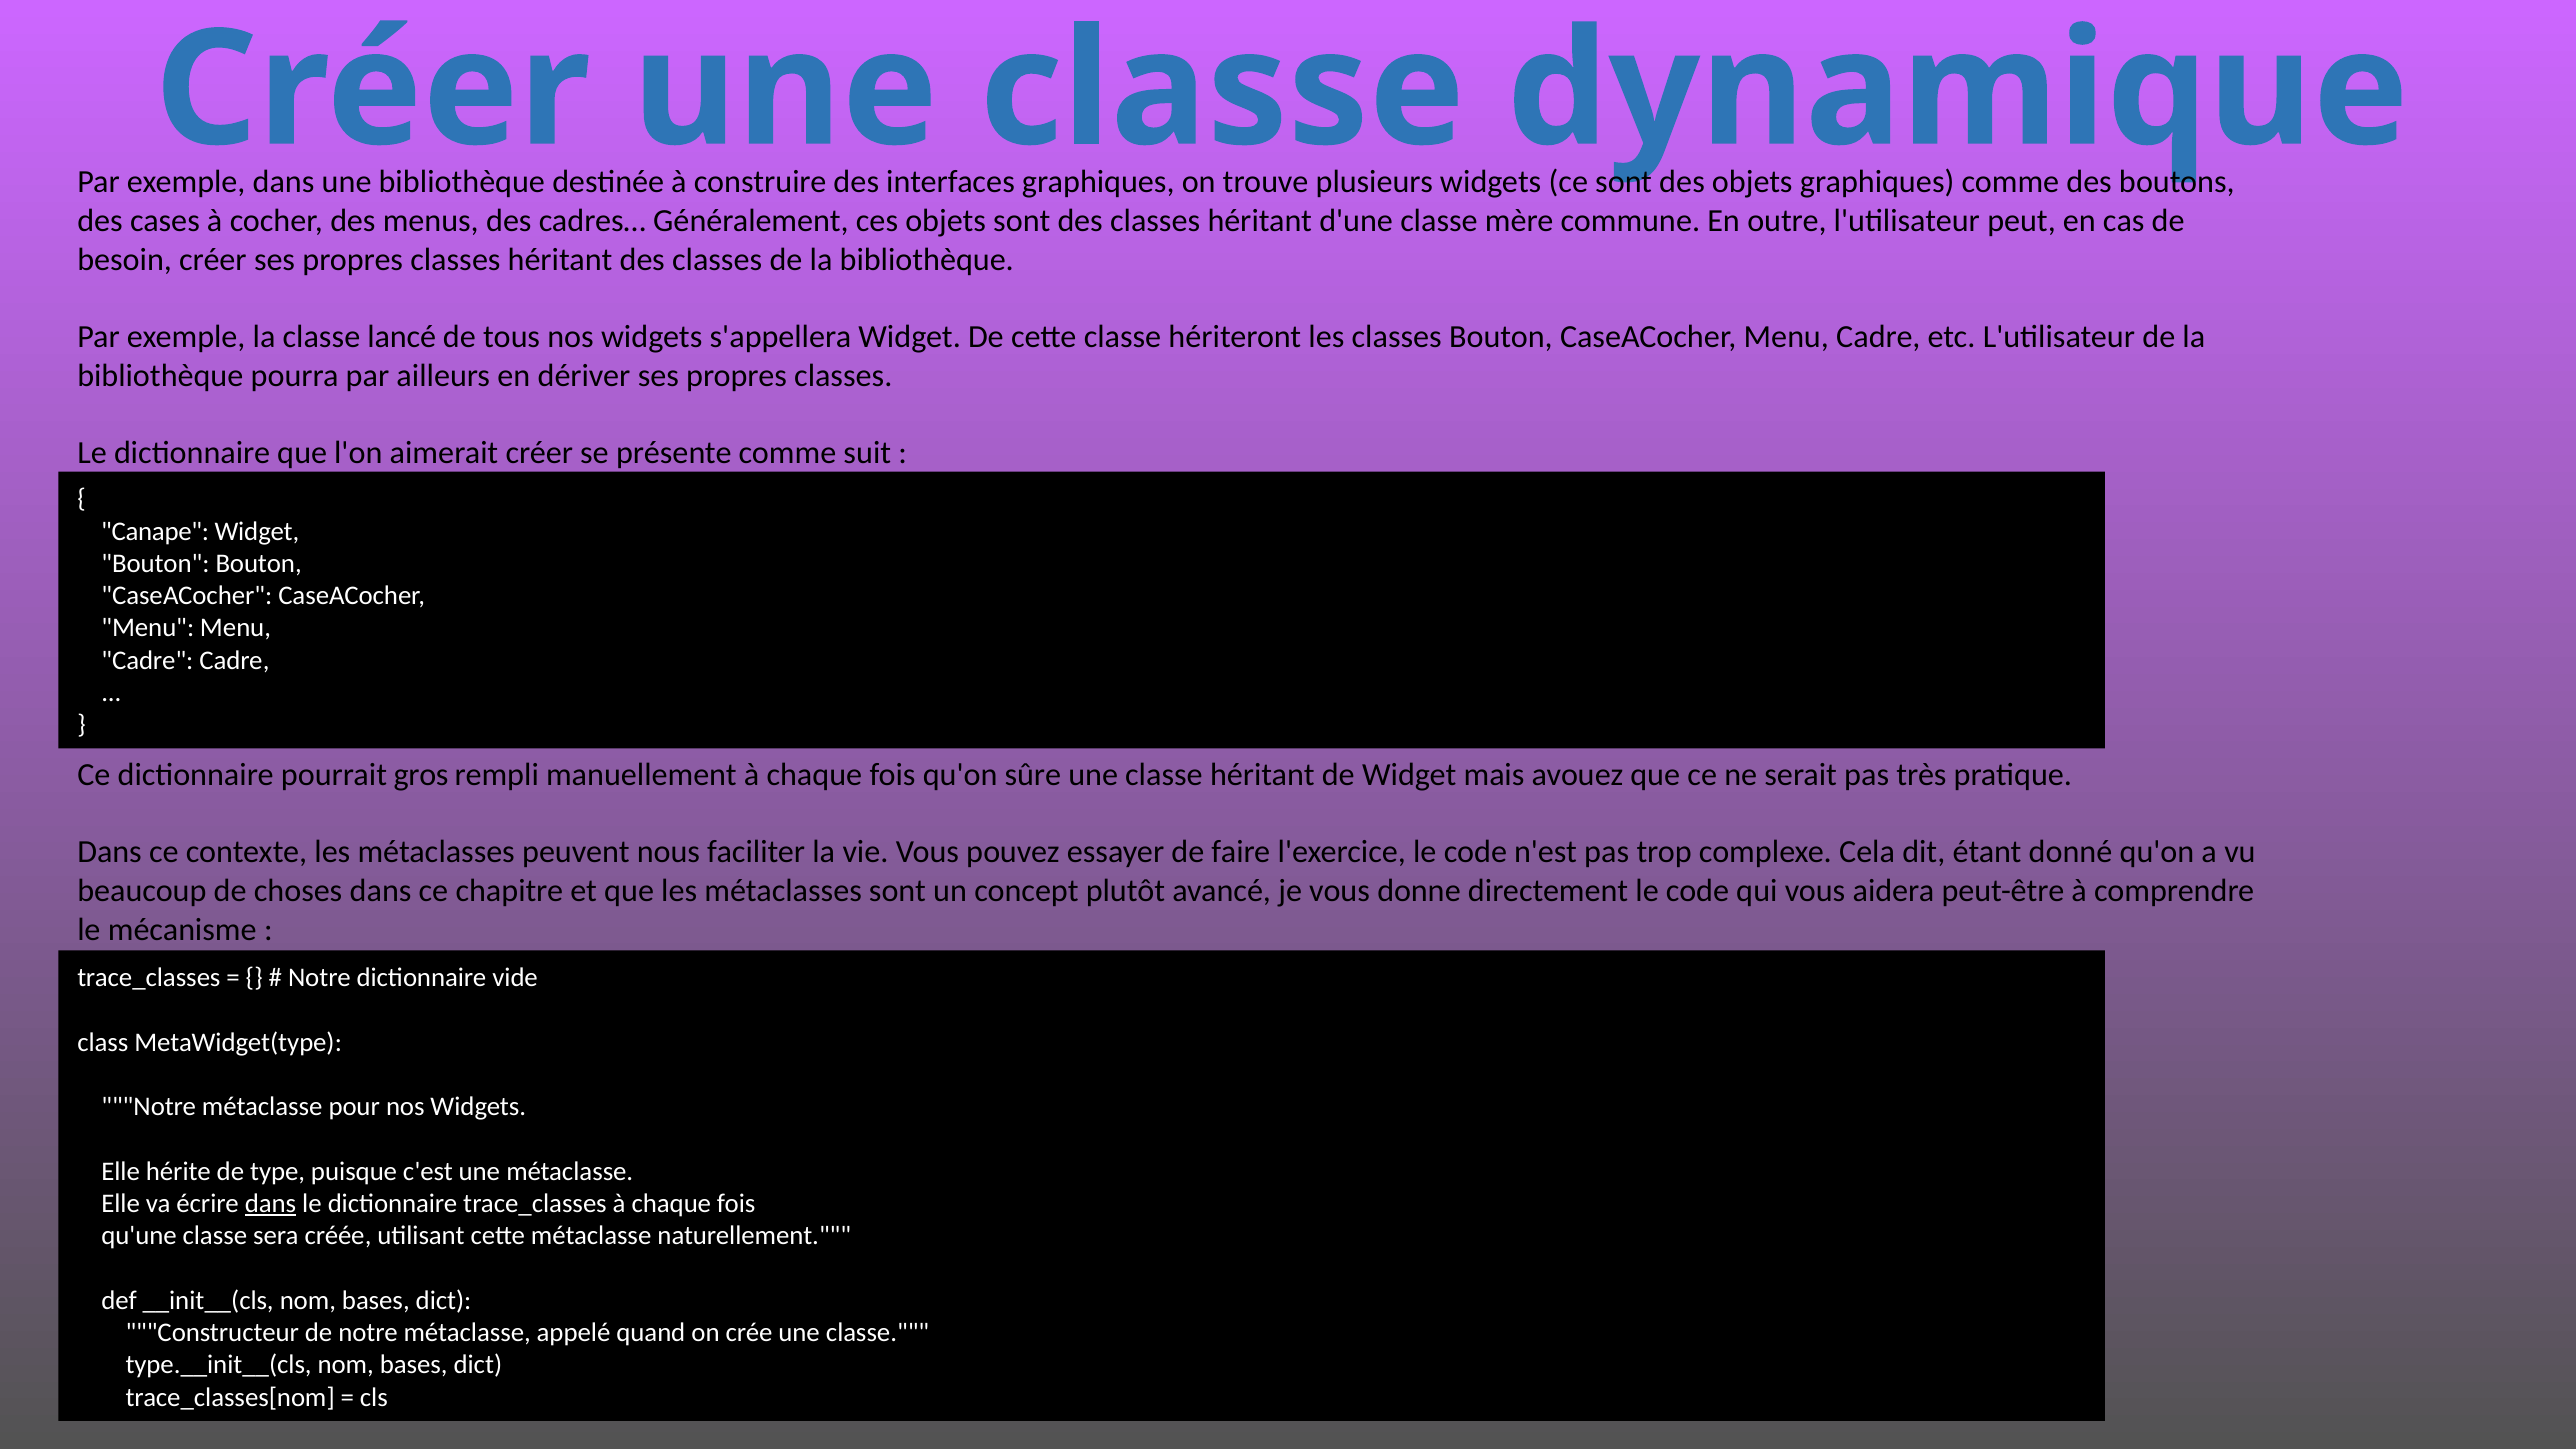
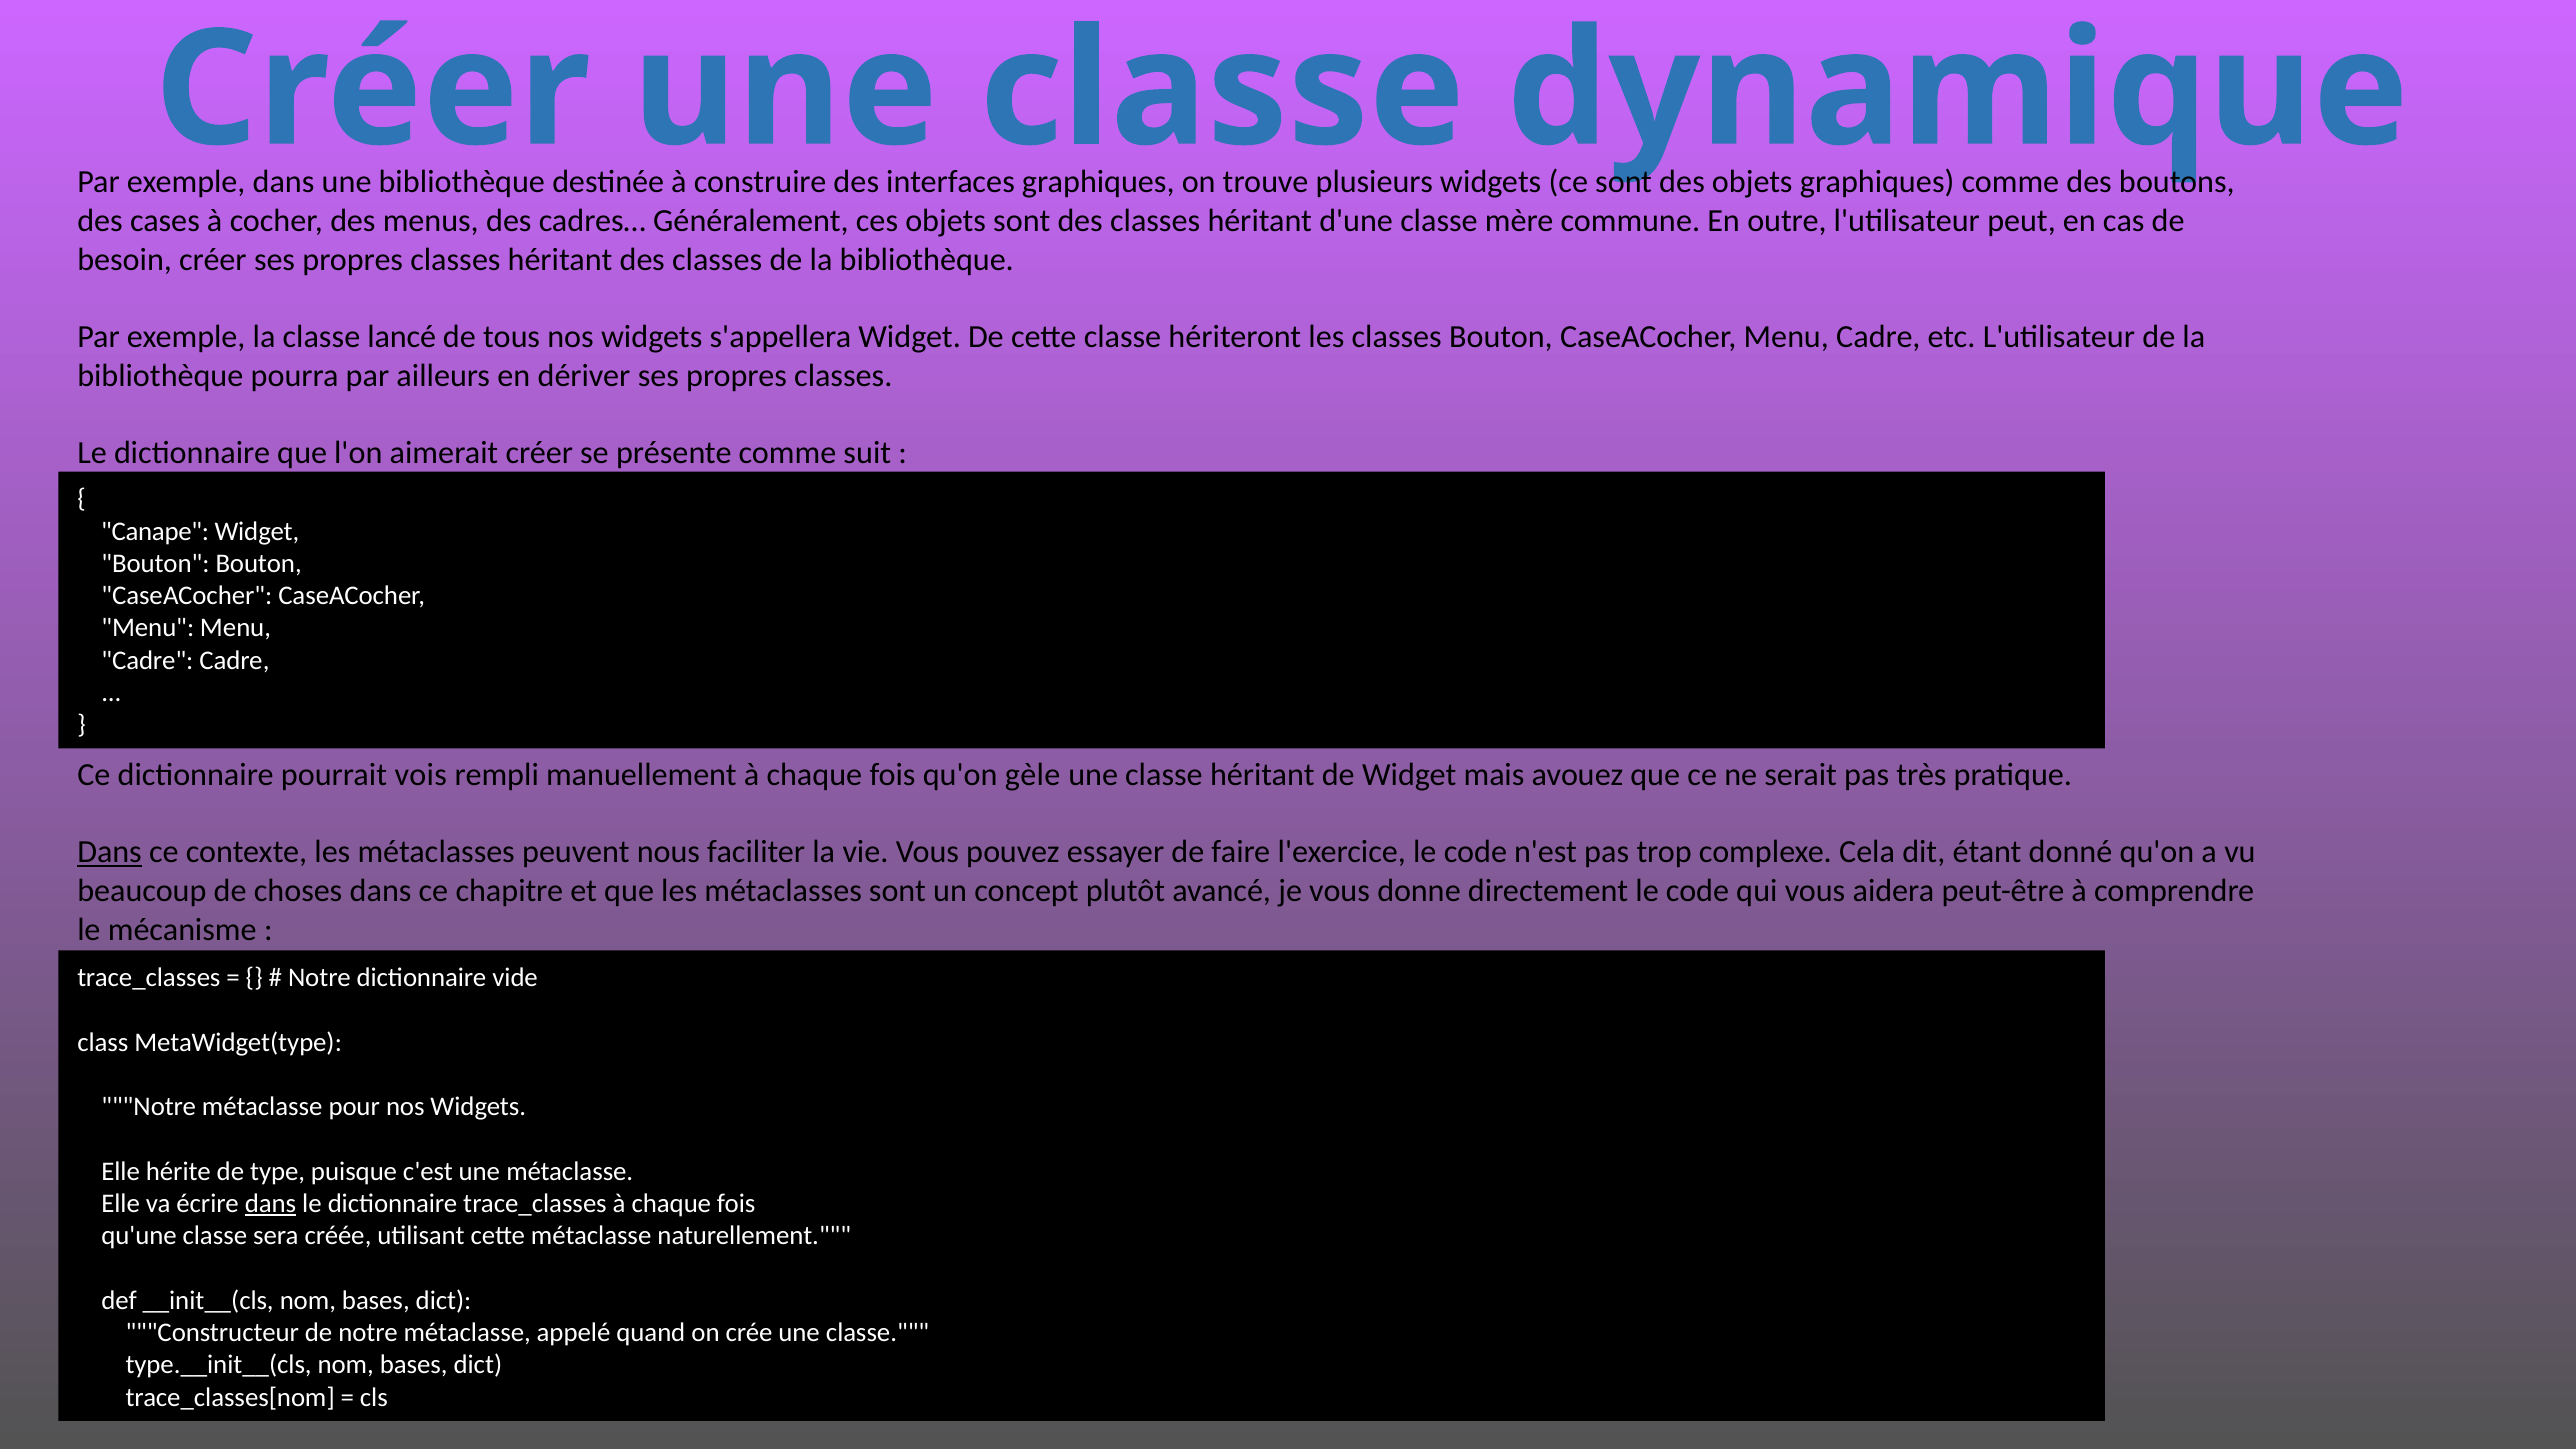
gros: gros -> vois
sûre: sûre -> gèle
Dans at (110, 852) underline: none -> present
